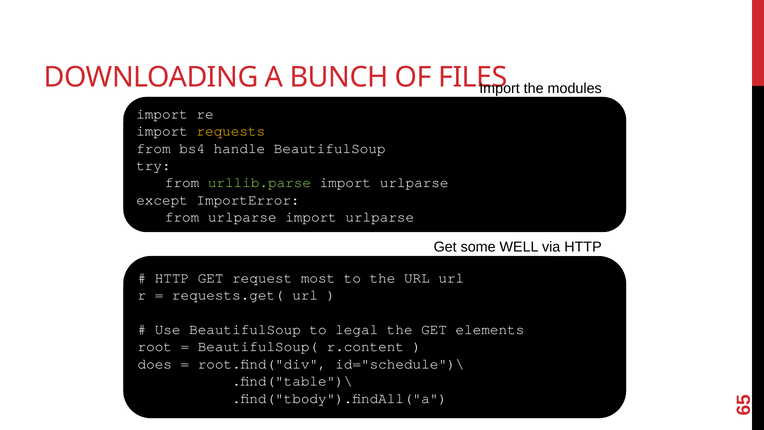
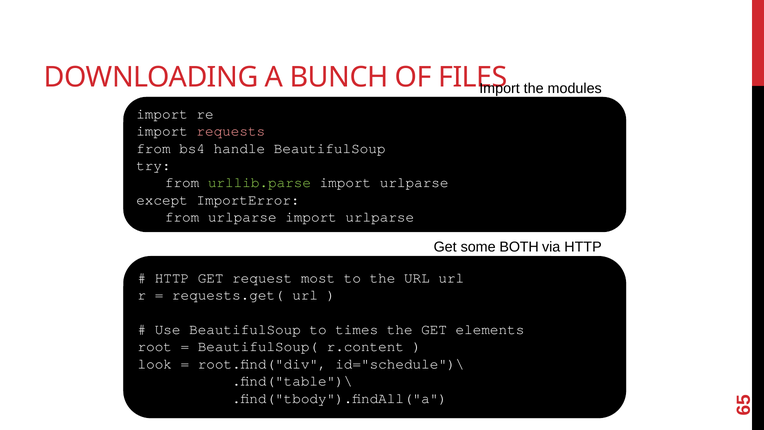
requests colour: yellow -> pink
WELL: WELL -> BOTH
legal: legal -> times
does: does -> look
